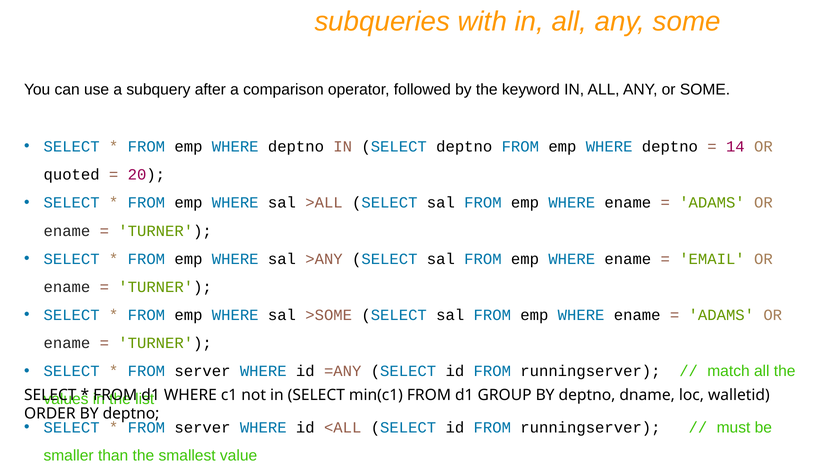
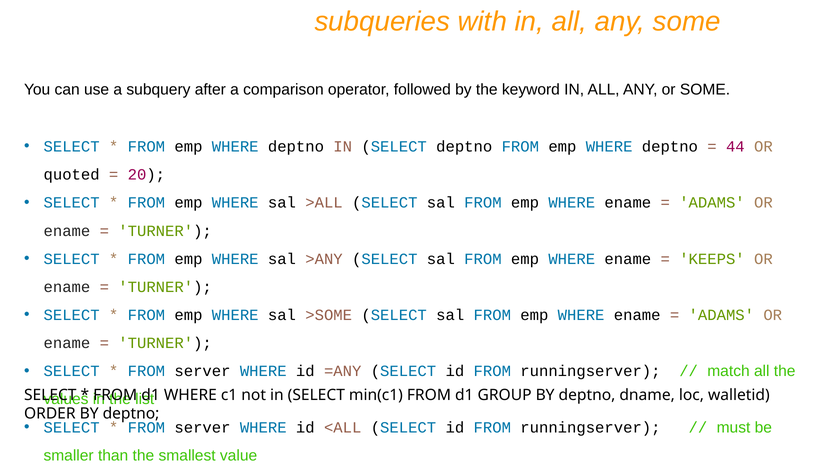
14: 14 -> 44
EMAIL: EMAIL -> KEEPS
